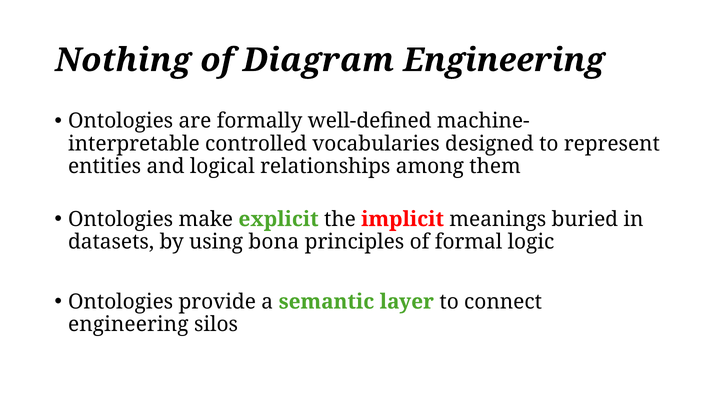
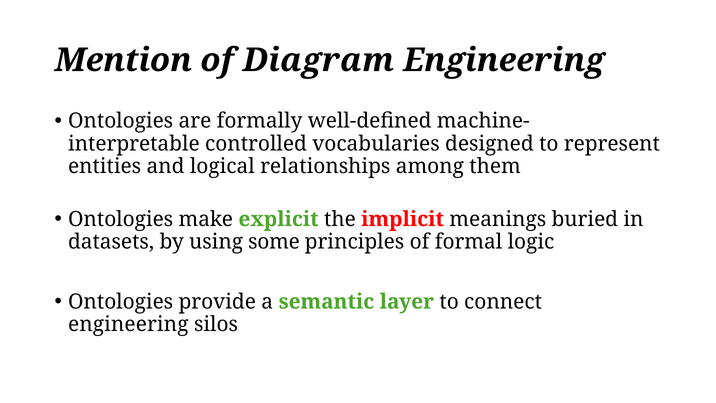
Nothing: Nothing -> Mention
bona: bona -> some
